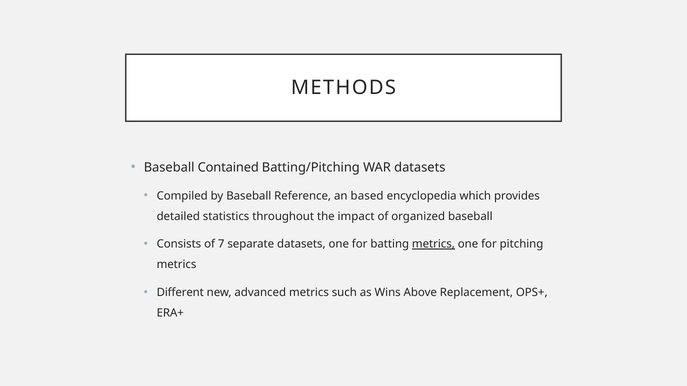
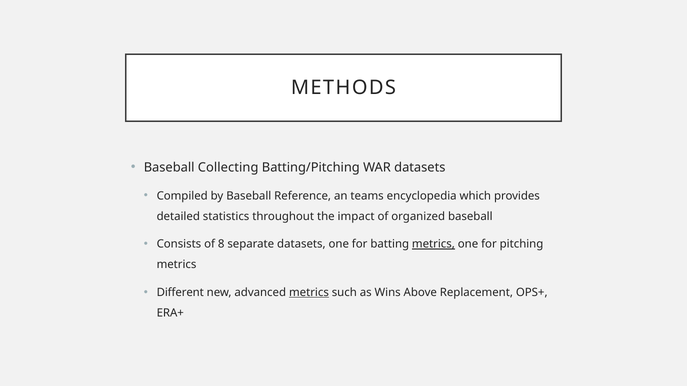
Contained: Contained -> Collecting
based: based -> teams
7: 7 -> 8
metrics at (309, 293) underline: none -> present
